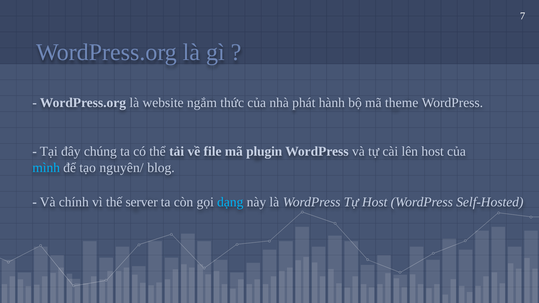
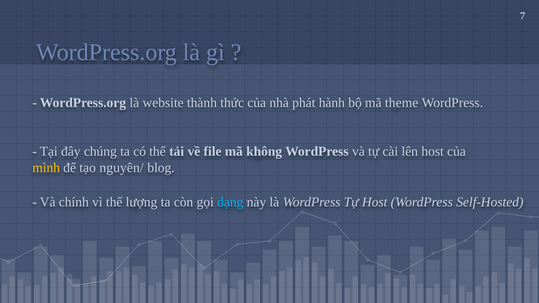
ngắm: ngắm -> thành
plugin: plugin -> không
mình colour: light blue -> yellow
server: server -> lượng
